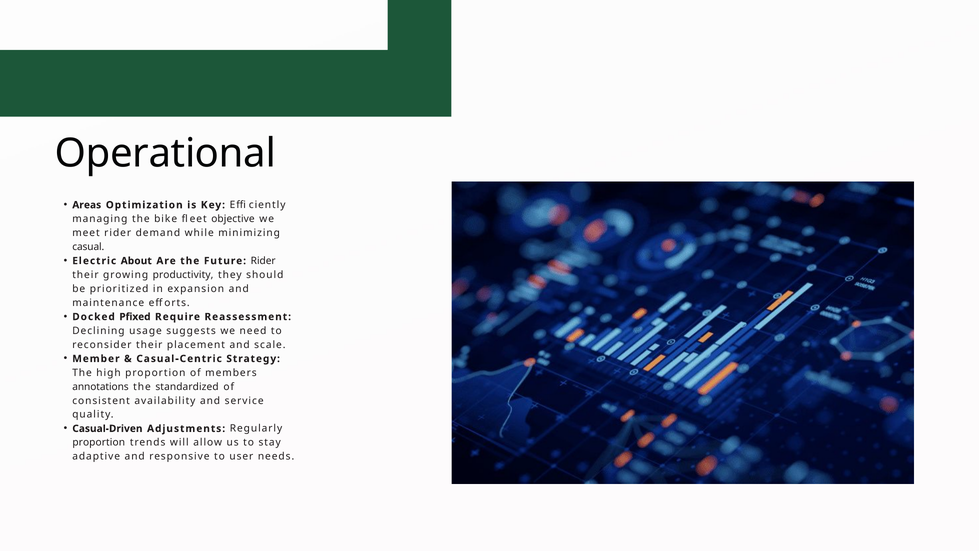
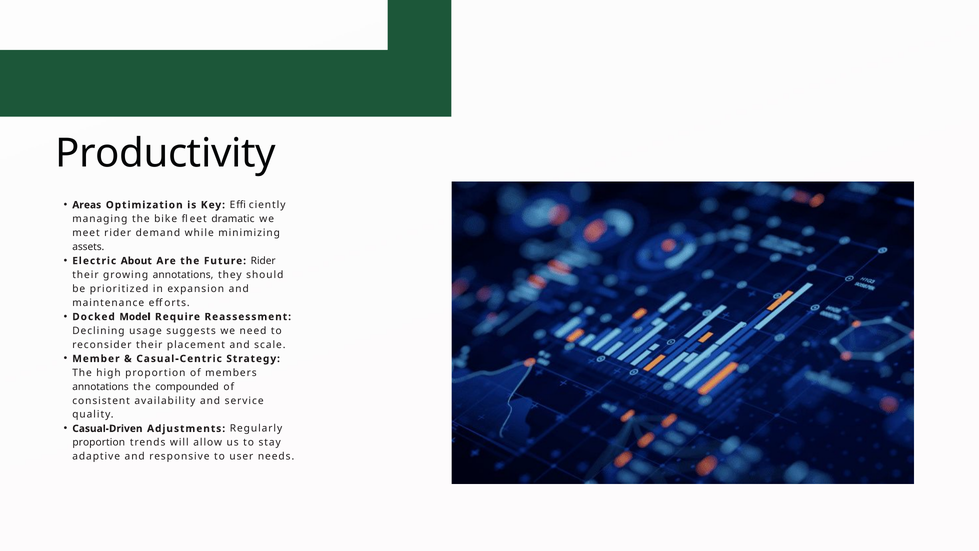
Operational: Operational -> Productivity
objective: objective -> dramatic
casual: casual -> assets
growing productivity: productivity -> annotations
Pfixed: Pfixed -> Model
standardized: standardized -> compounded
